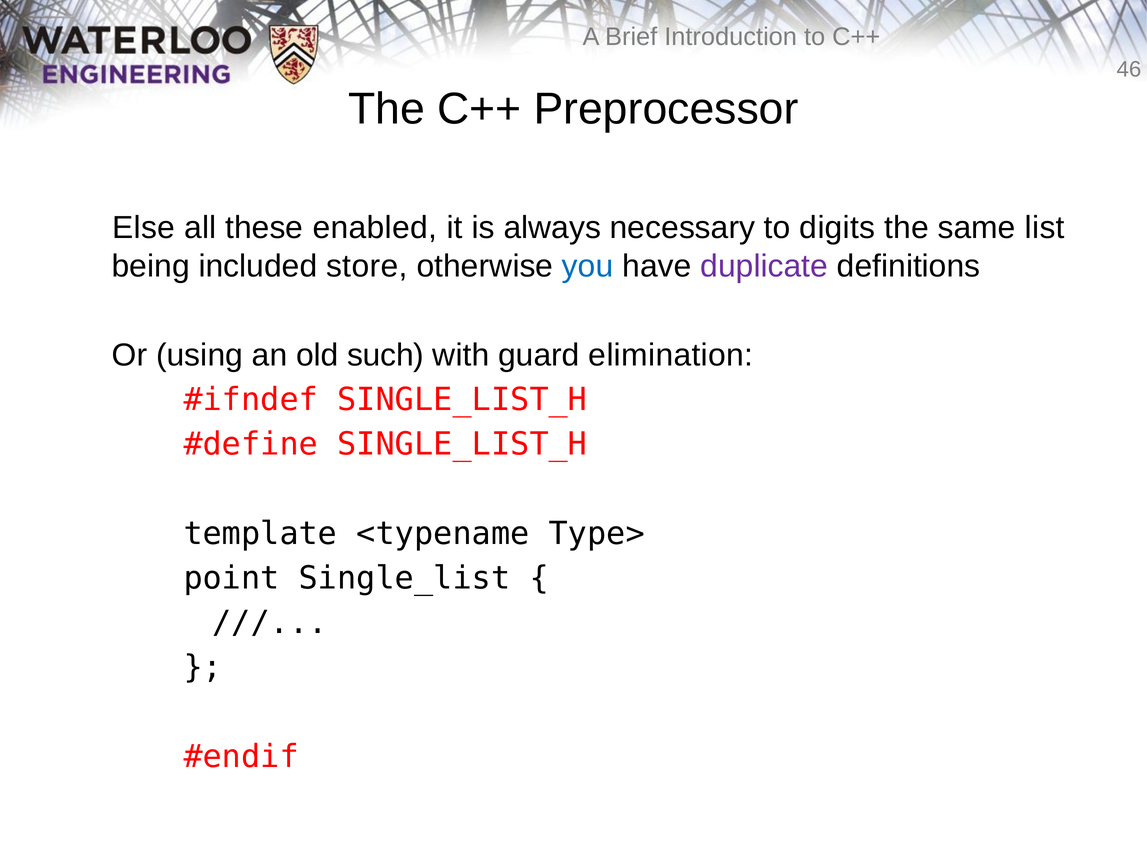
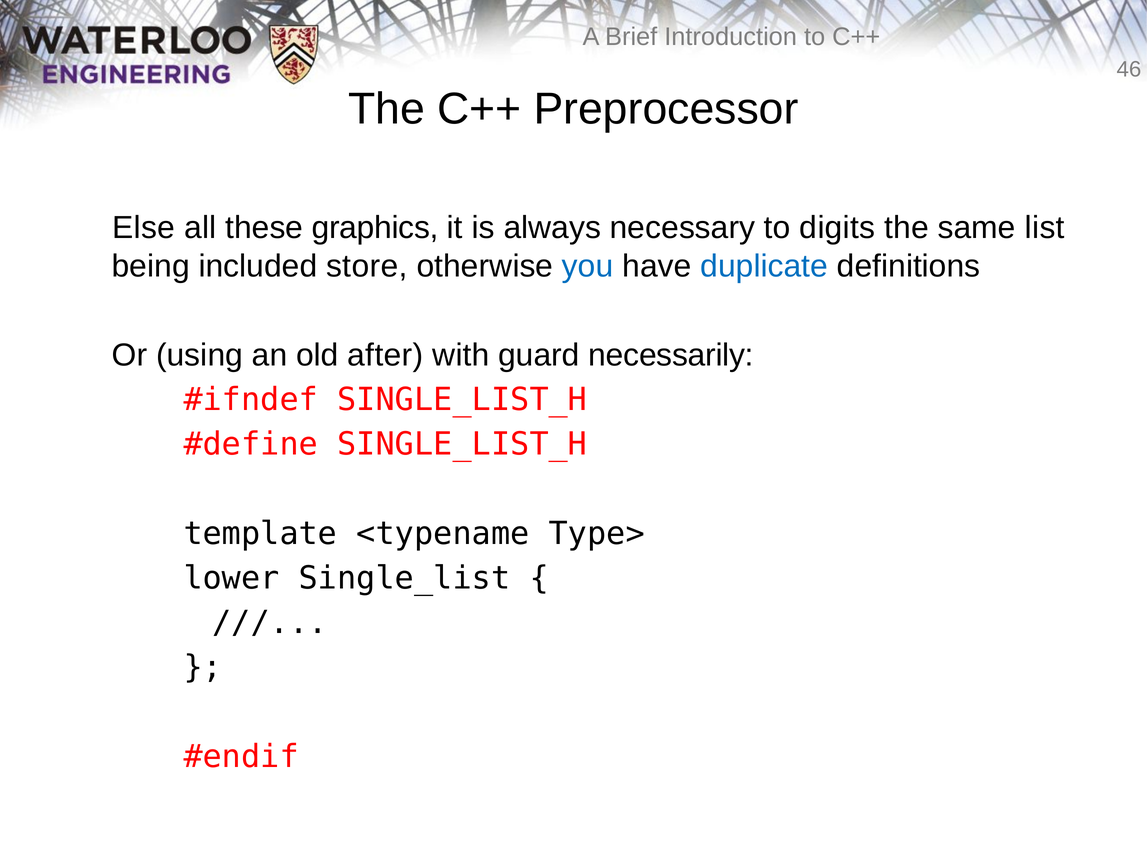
enabled: enabled -> graphics
duplicate colour: purple -> blue
such: such -> after
elimination: elimination -> necessarily
point: point -> lower
